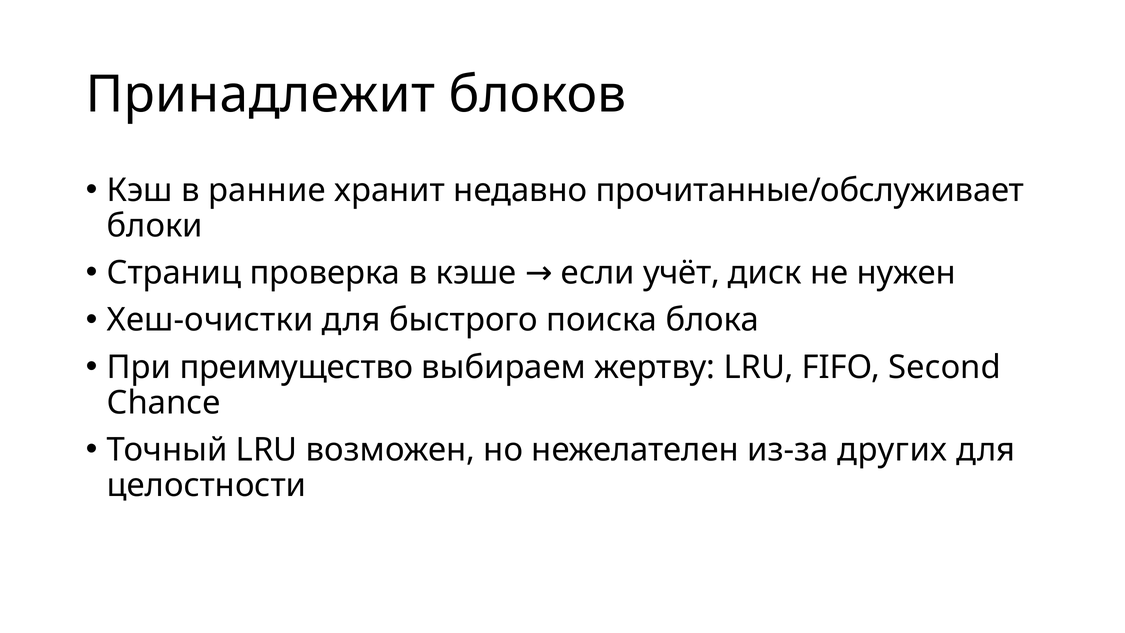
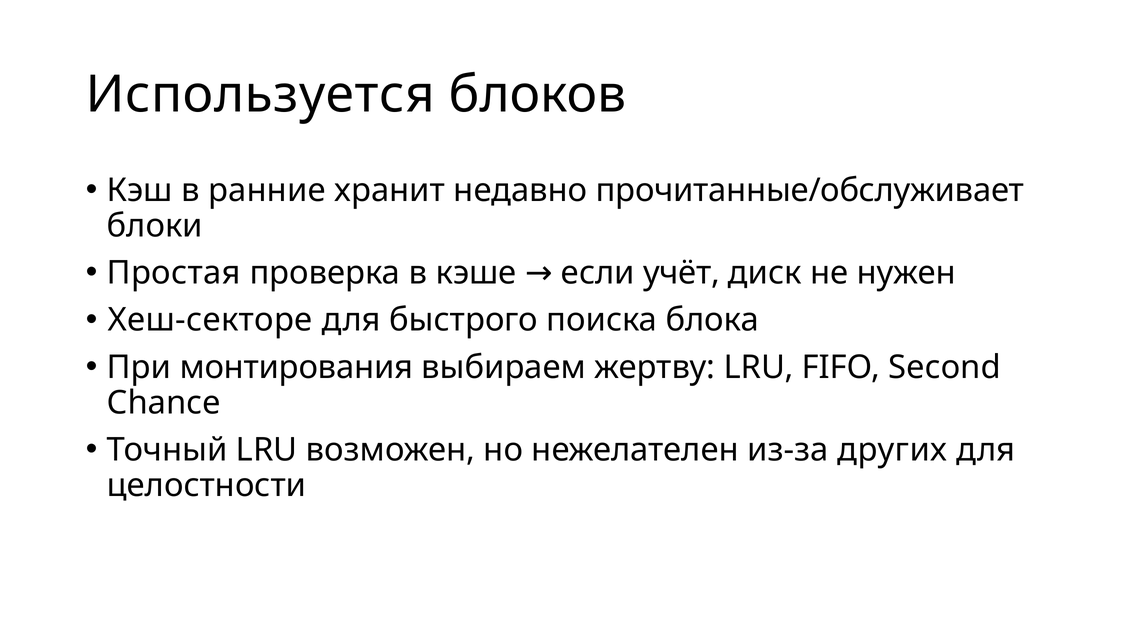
Принадлежит: Принадлежит -> Используется
Страниц: Страниц -> Простая
Хеш-очистки: Хеш-очистки -> Хеш-секторе
преимущество: преимущество -> монтирования
